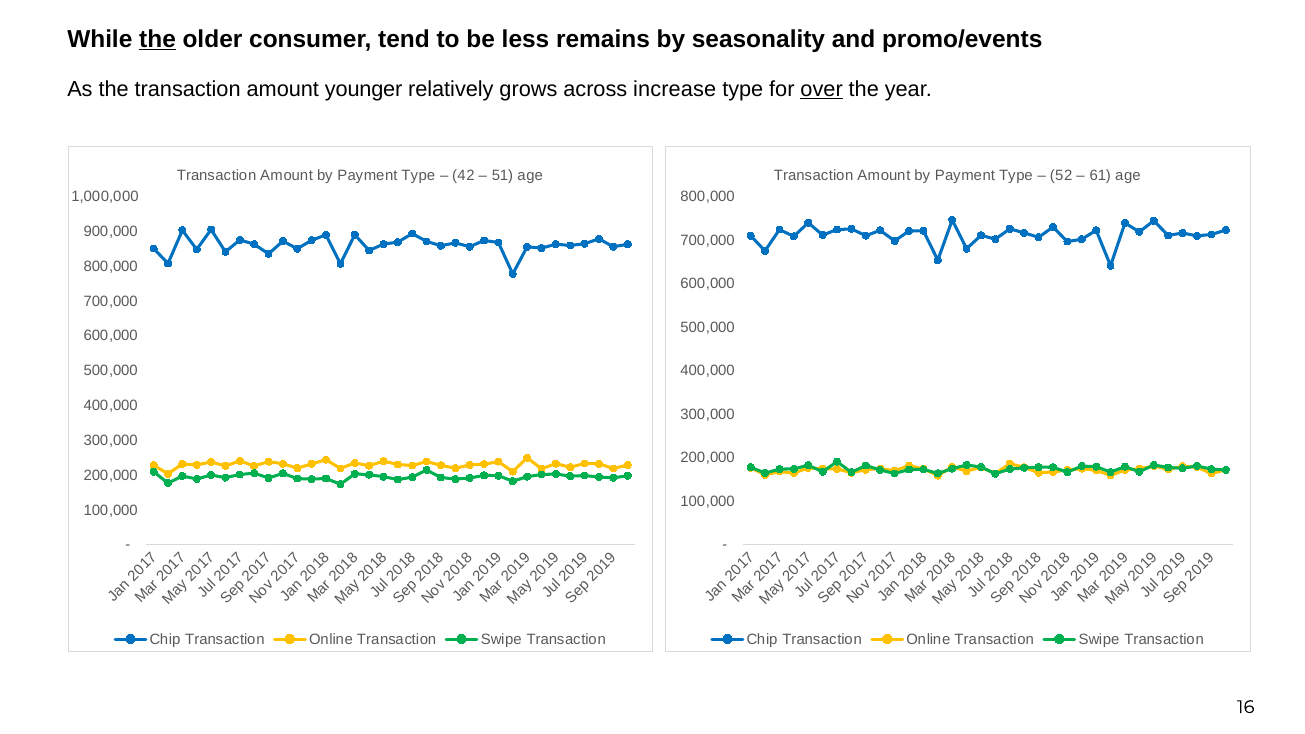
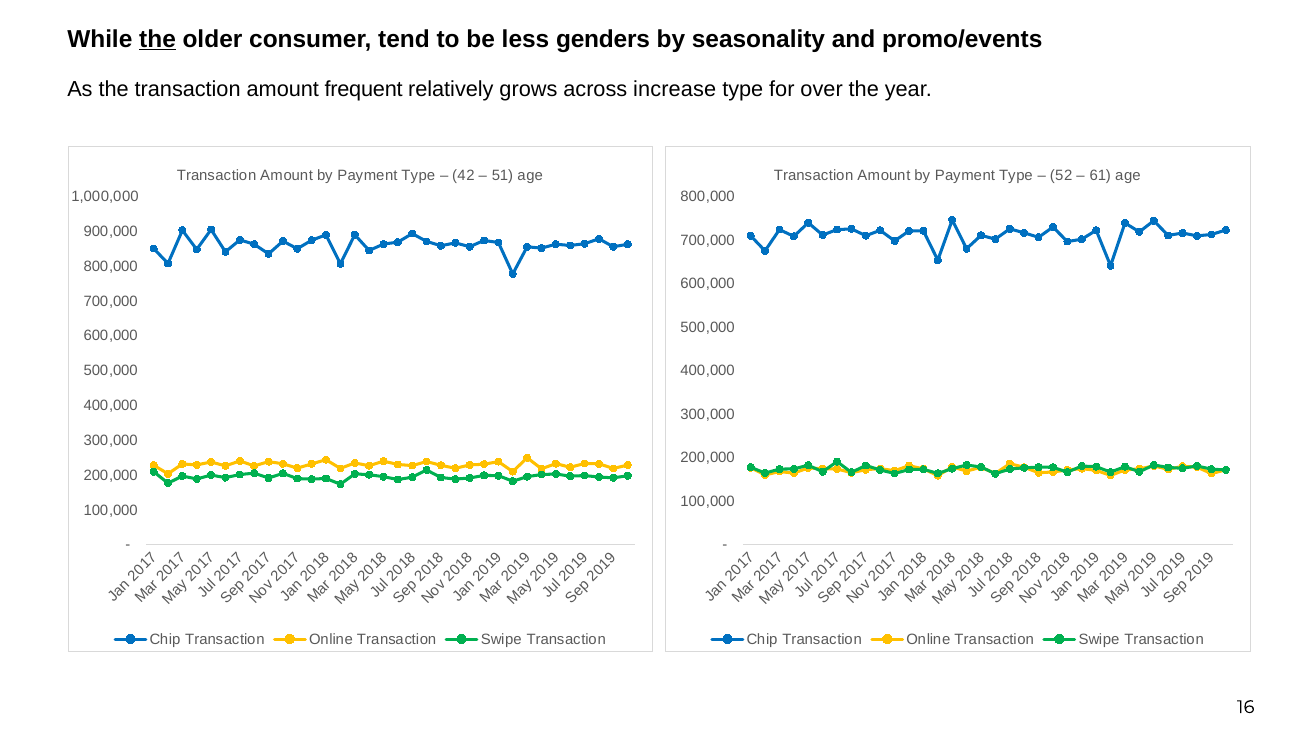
remains: remains -> genders
younger: younger -> frequent
over underline: present -> none
